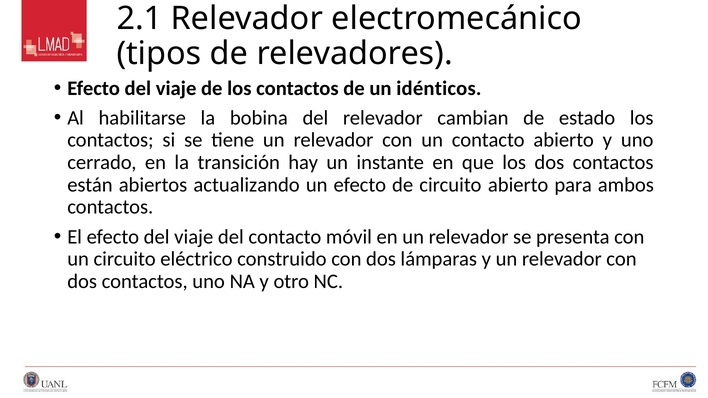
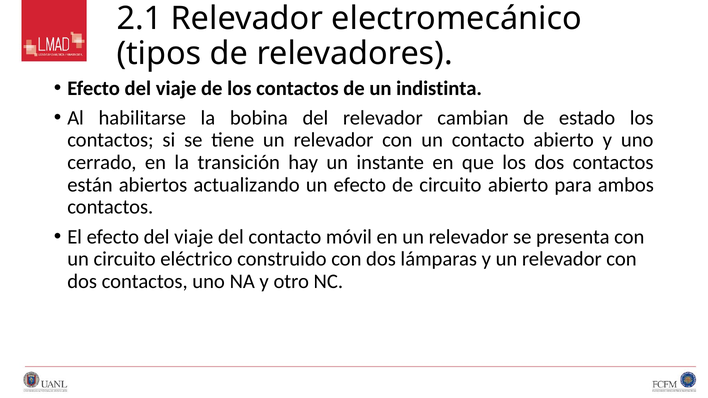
idénticos: idénticos -> indistinta
